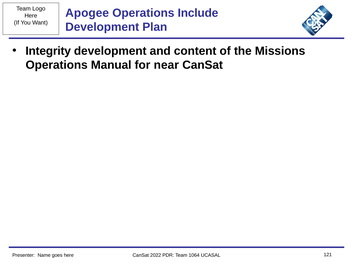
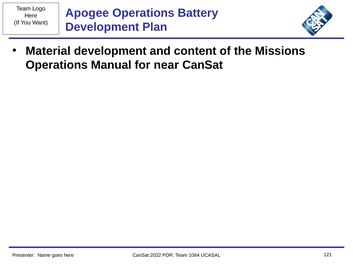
Include: Include -> Battery
Integrity: Integrity -> Material
